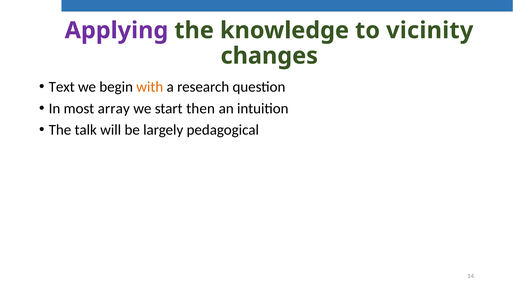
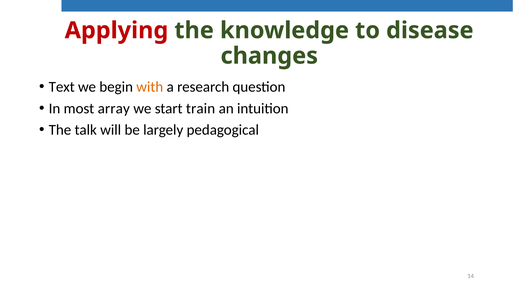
Applying colour: purple -> red
vicinity: vicinity -> disease
then: then -> train
